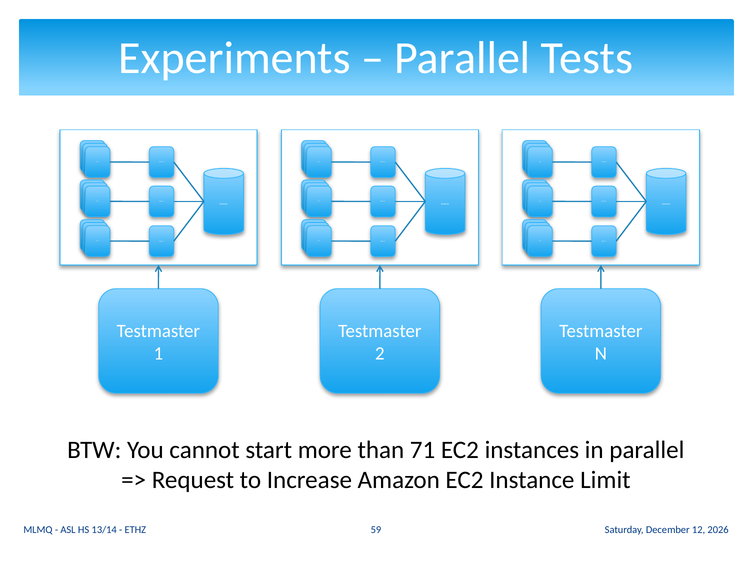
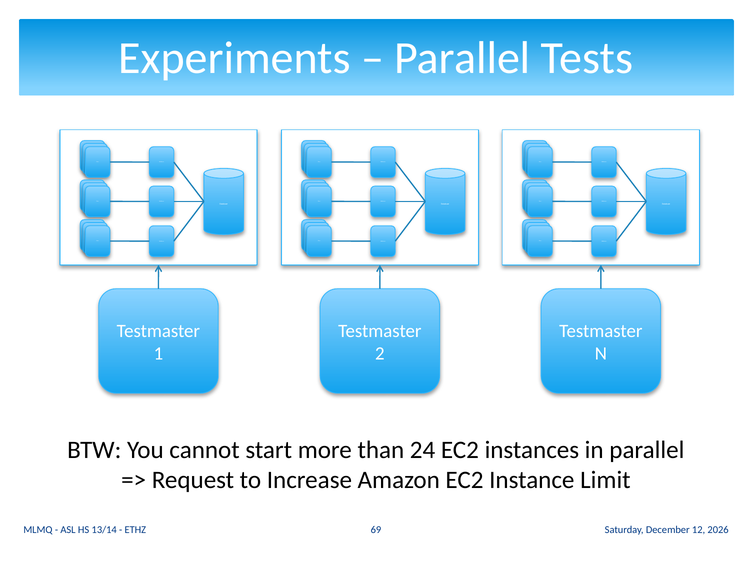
71: 71 -> 24
59: 59 -> 69
